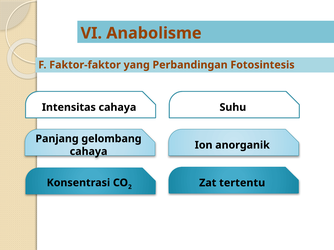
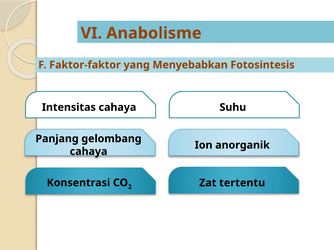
Perbandingan: Perbandingan -> Menyebabkan
